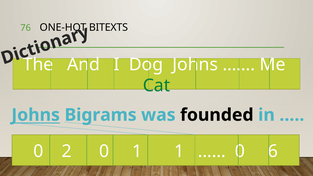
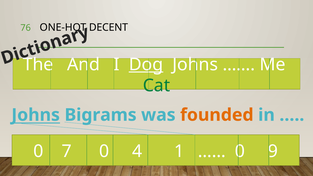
BITEXTS: BITEXTS -> DECENT
Dog underline: none -> present
founded colour: black -> orange
2: 2 -> 7
0 1: 1 -> 4
6: 6 -> 9
